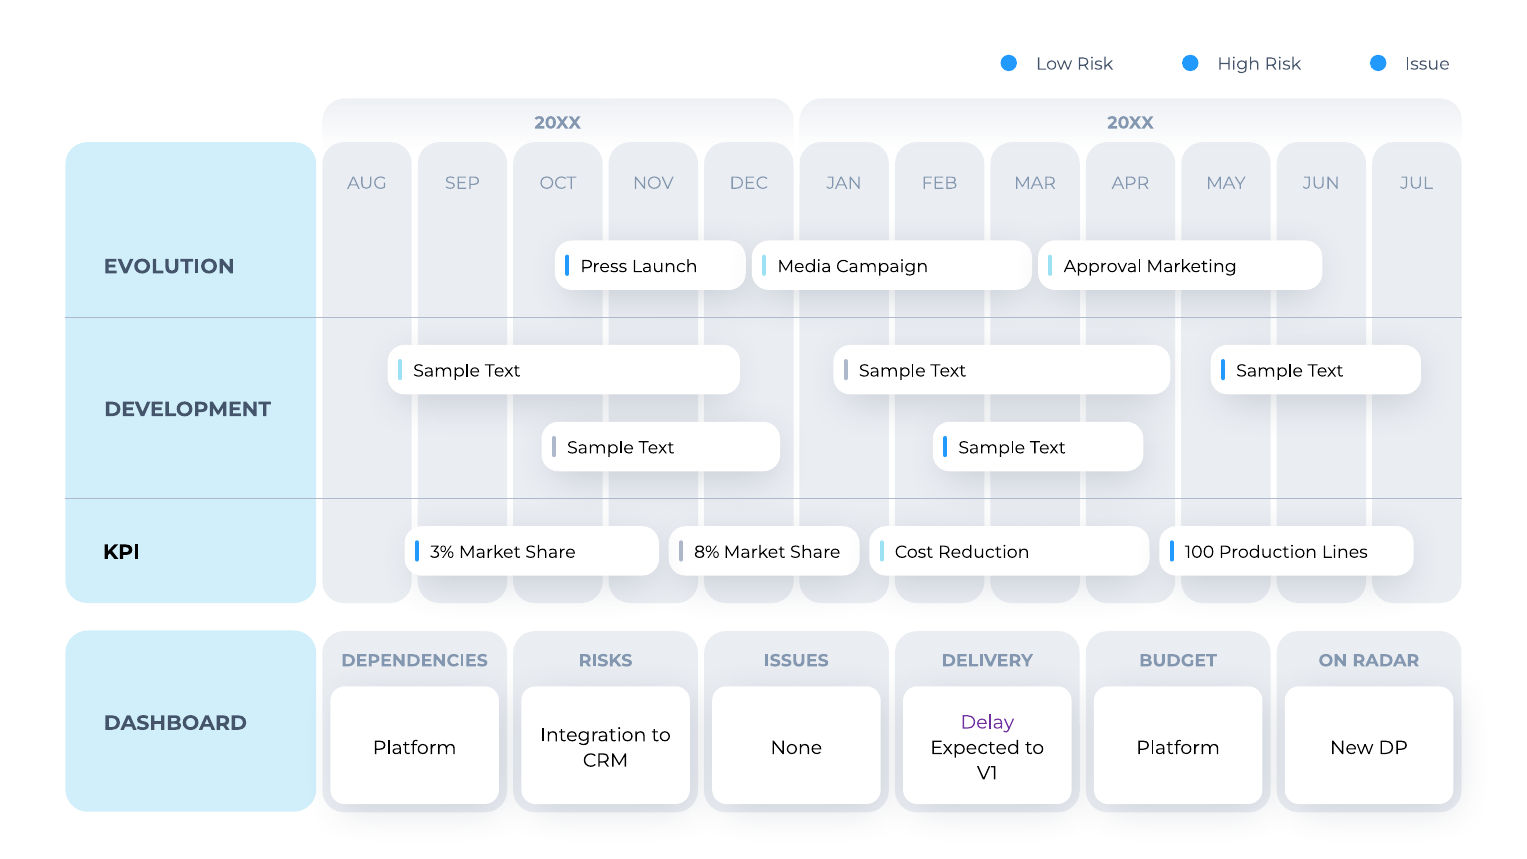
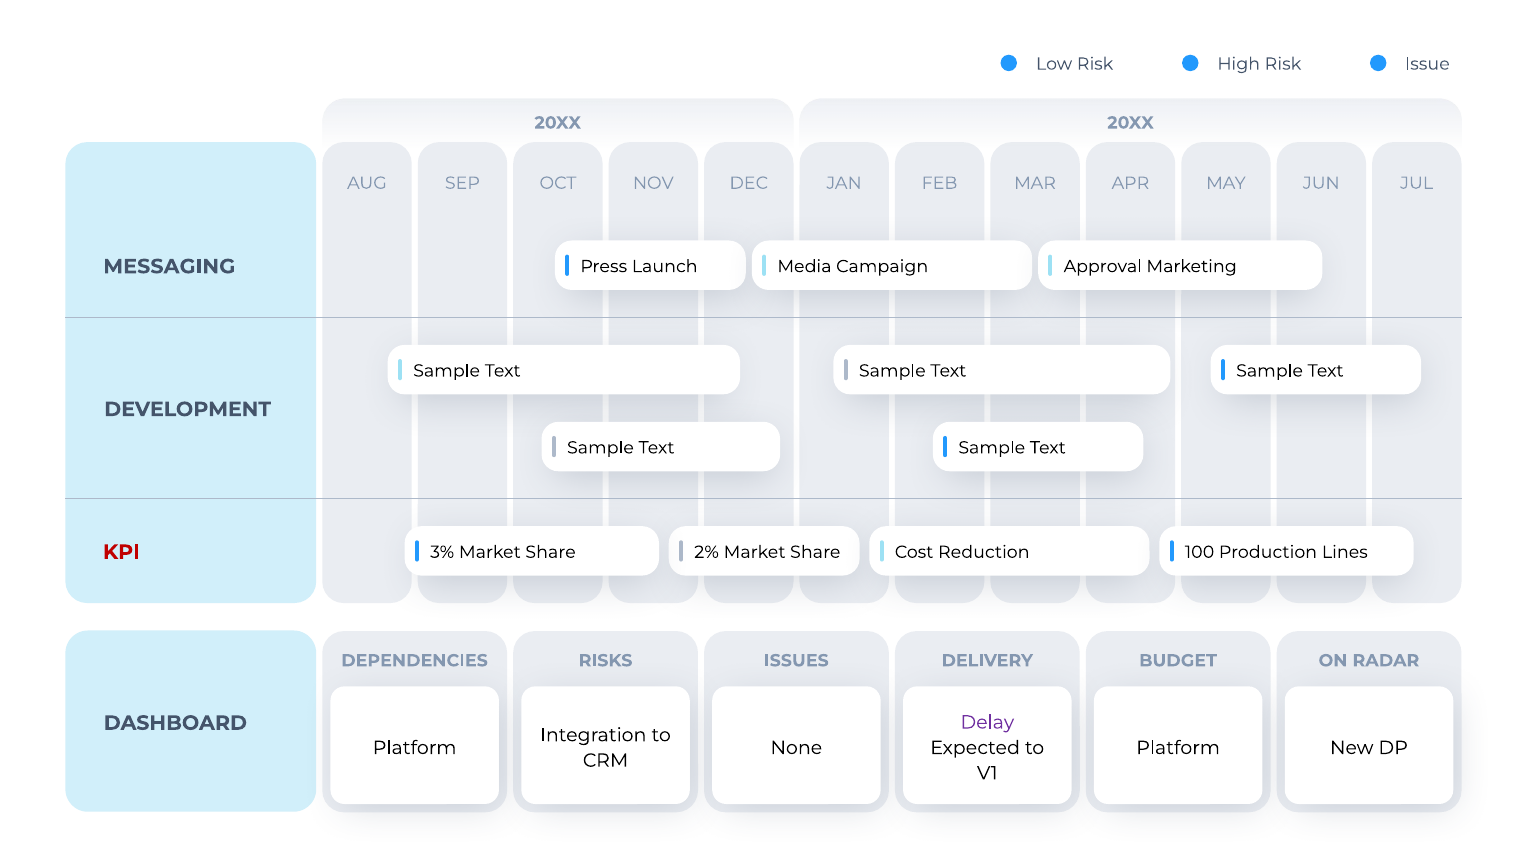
EVOLUTION: EVOLUTION -> MESSAGING
KPI colour: black -> red
8%: 8% -> 2%
